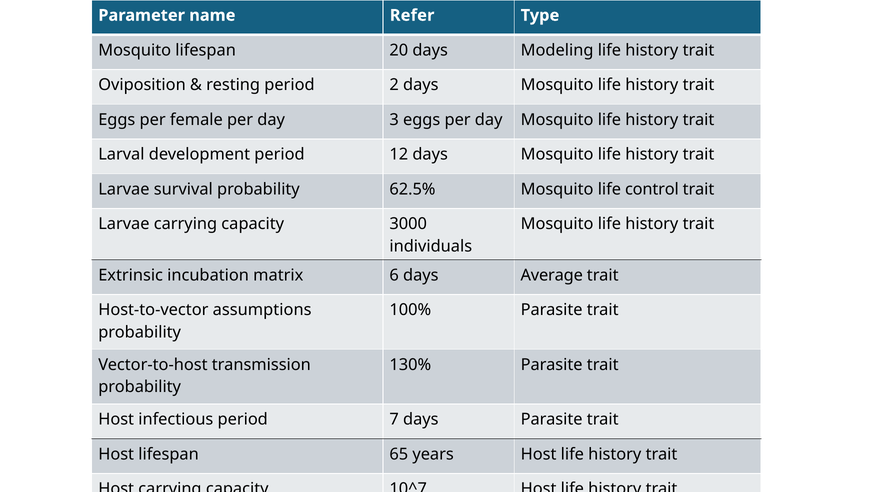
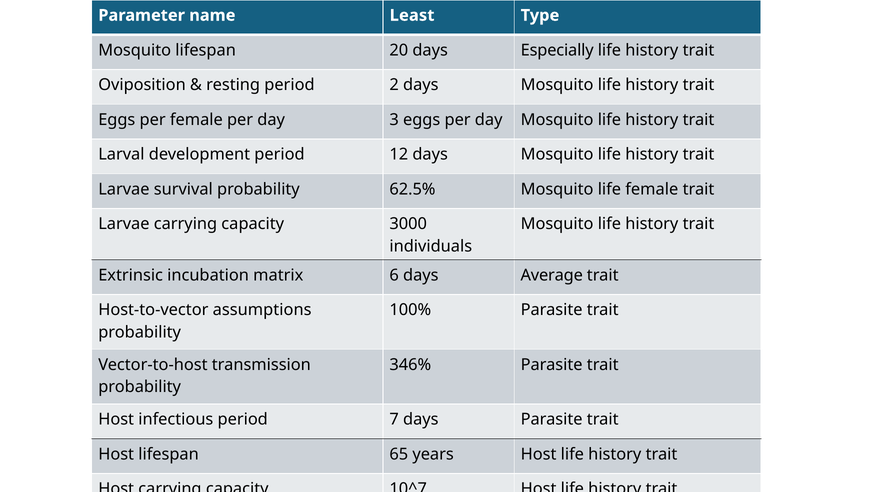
Refer: Refer -> Least
Modeling: Modeling -> Especially
life control: control -> female
130%: 130% -> 346%
